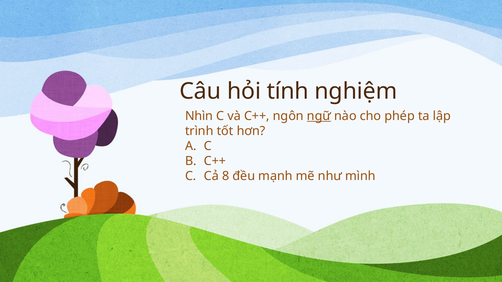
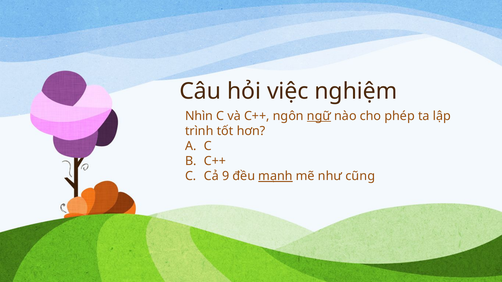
tính: tính -> việc
8: 8 -> 9
mạnh underline: none -> present
mình: mình -> cũng
